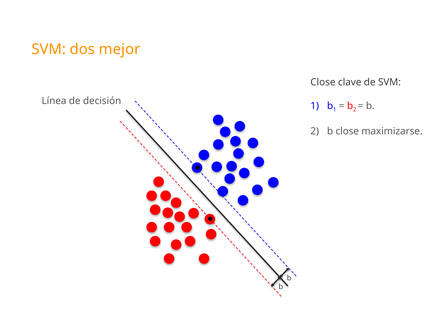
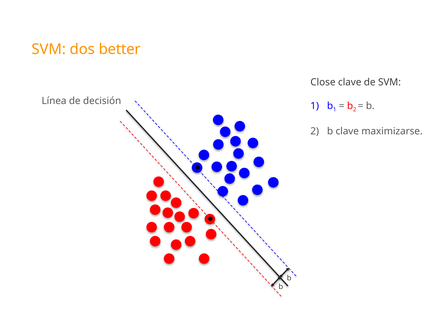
mejor: mejor -> better
b close: close -> clave
